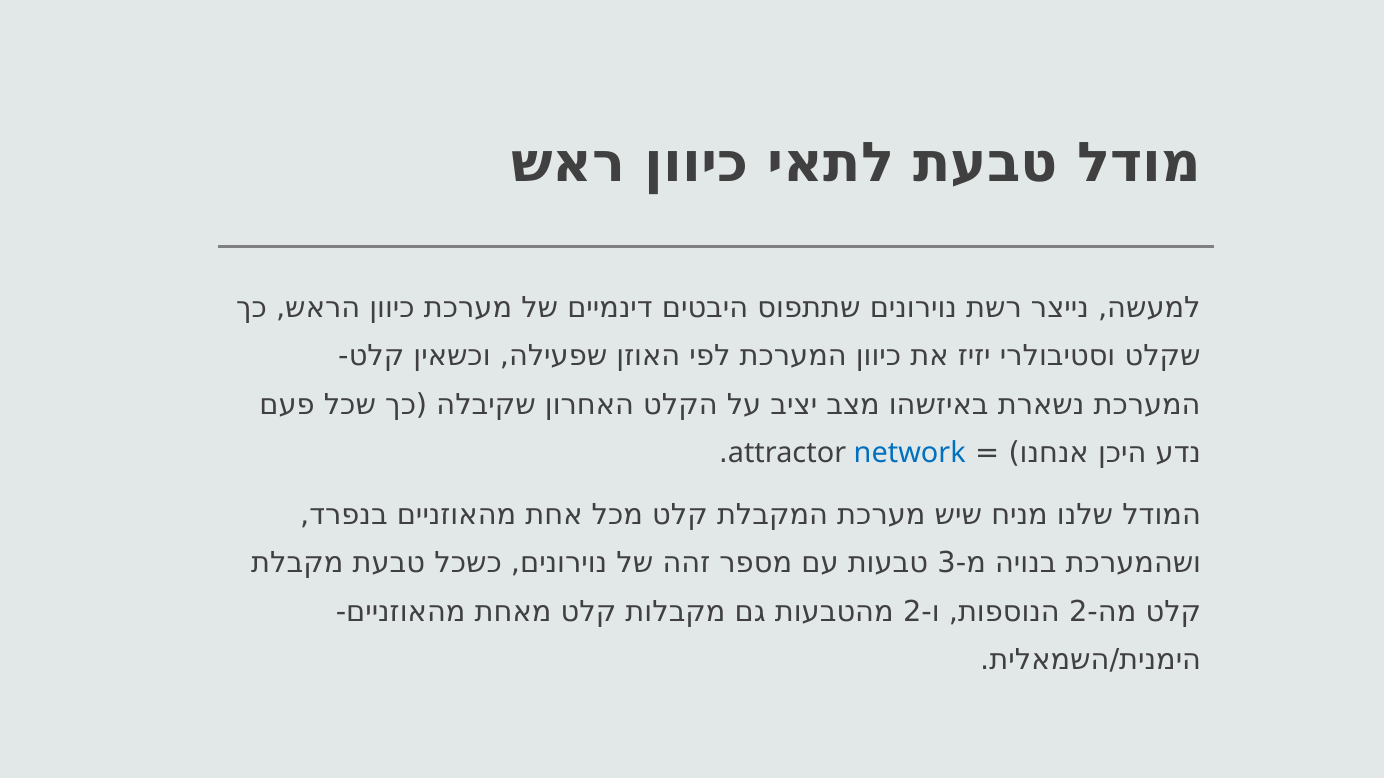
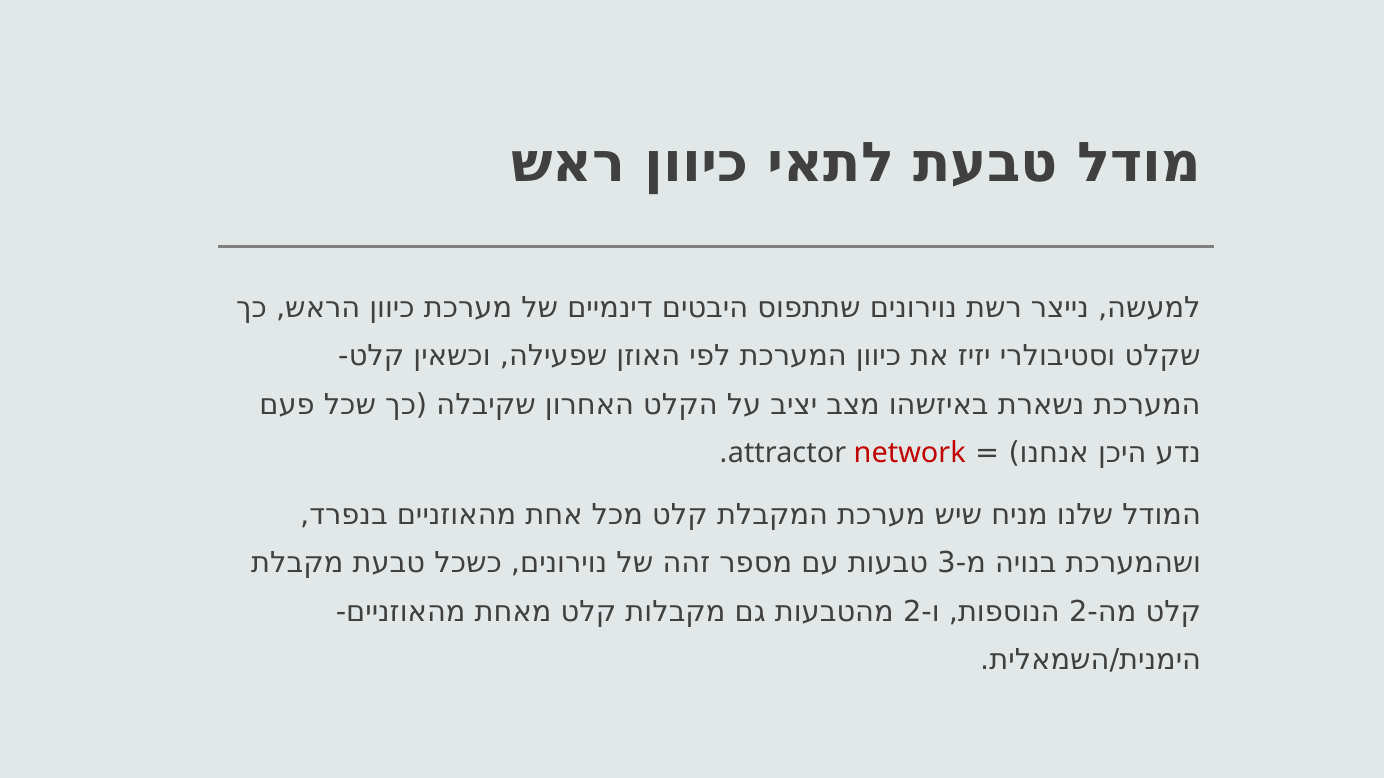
network colour: blue -> red
